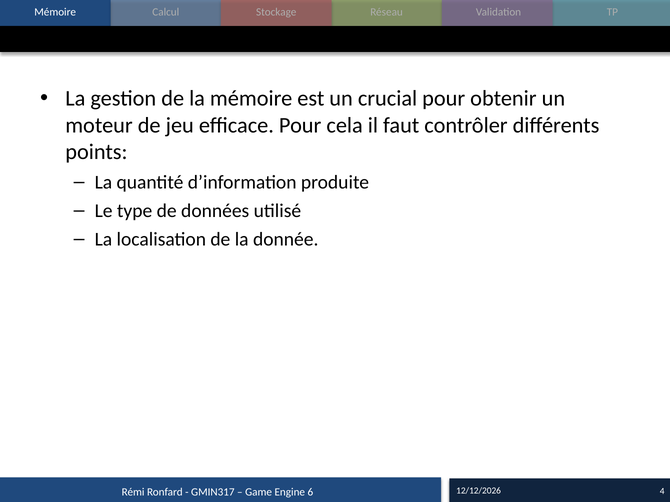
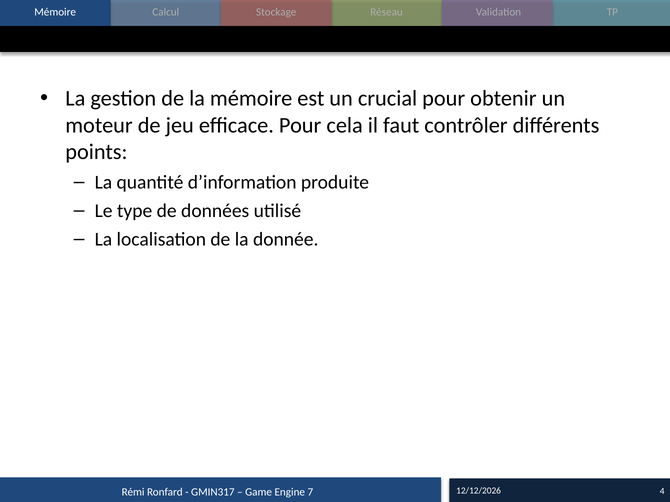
6: 6 -> 7
